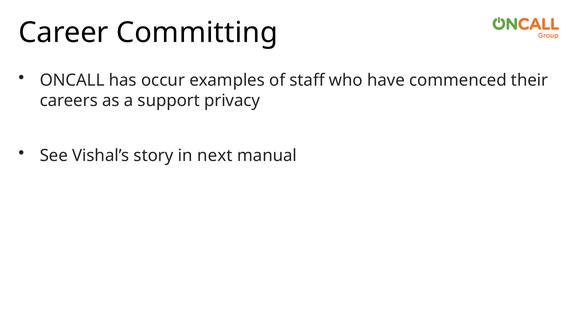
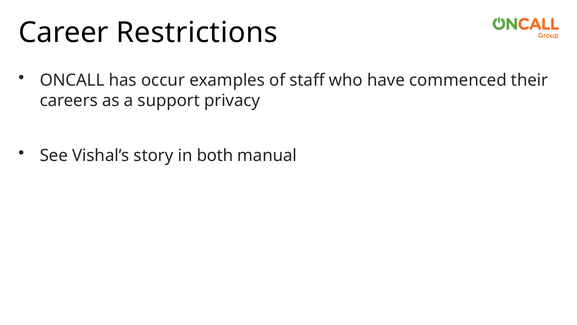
Committing: Committing -> Restrictions
next: next -> both
